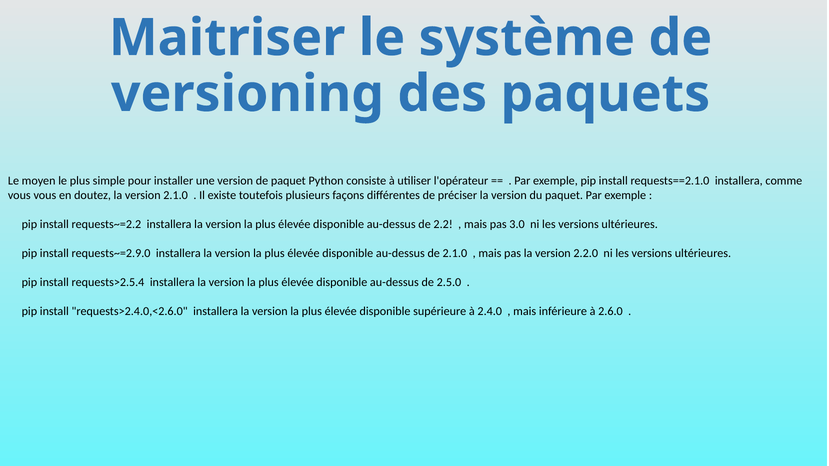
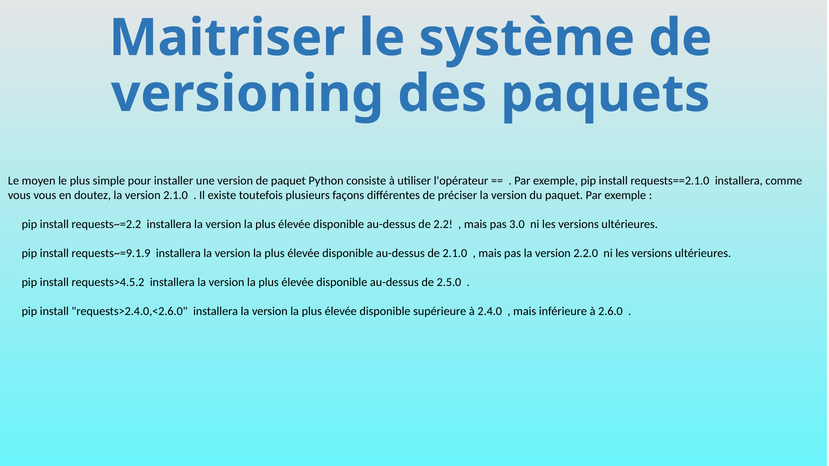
requests~=2.9.0: requests~=2.9.0 -> requests~=9.1.9
requests>2.5.4: requests>2.5.4 -> requests>4.5.2
